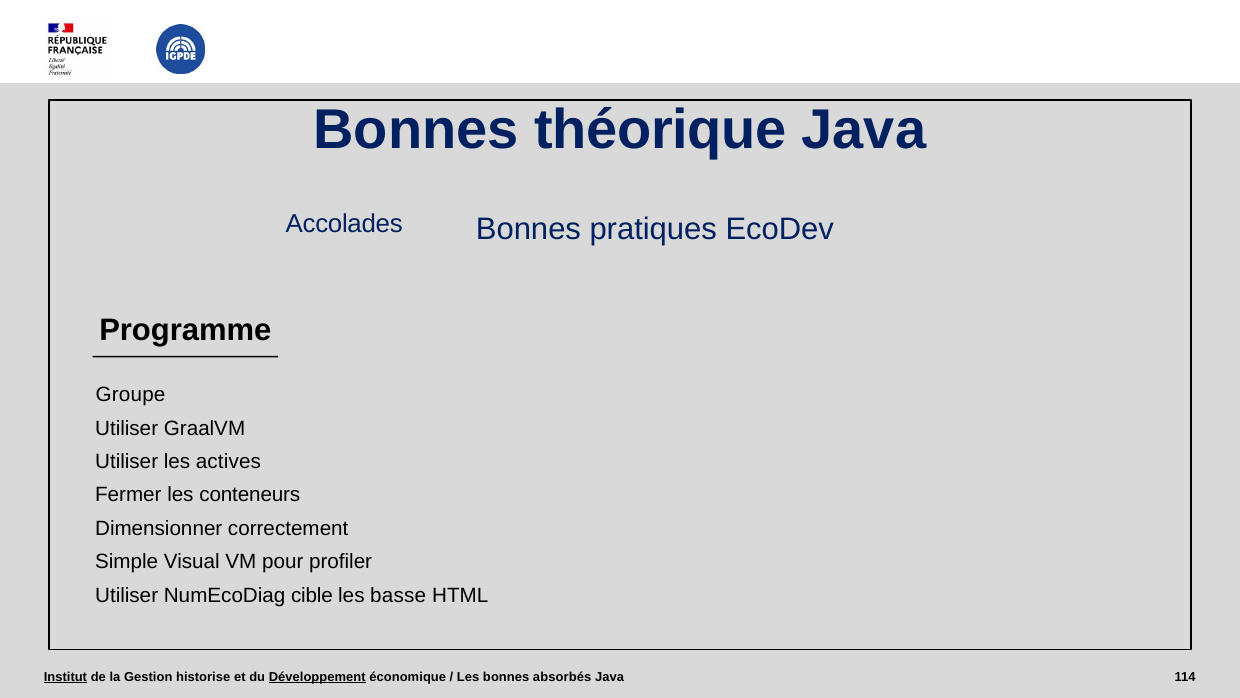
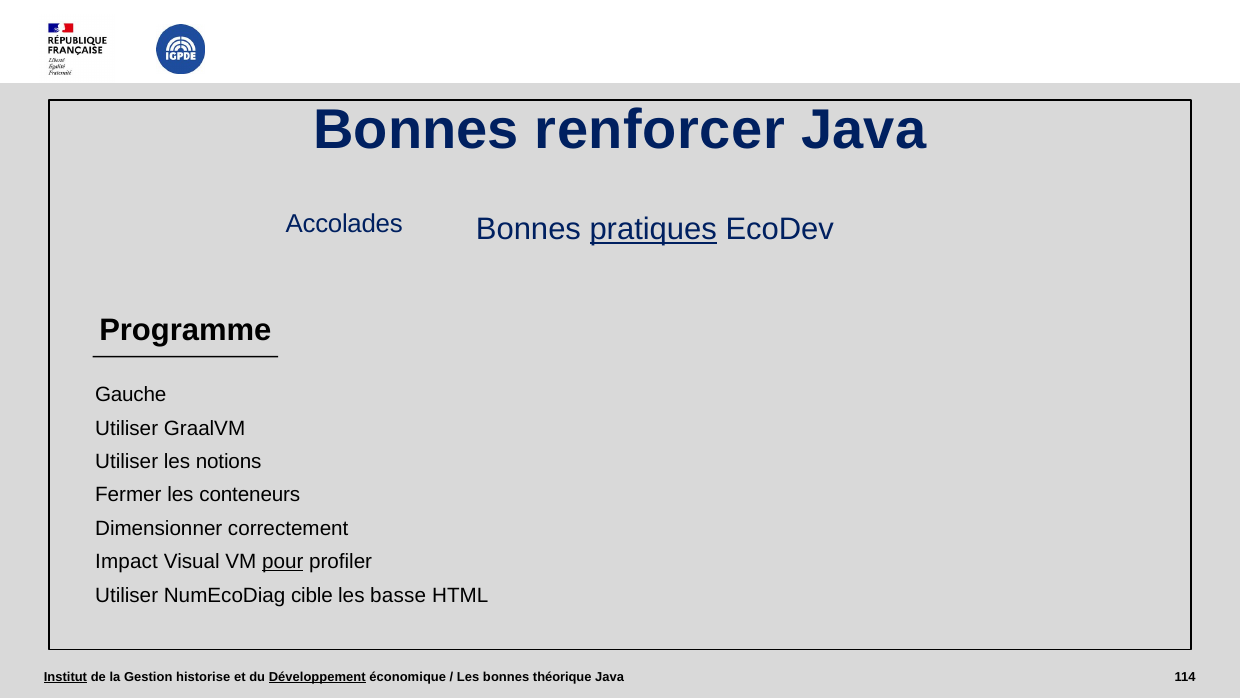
théorique: théorique -> renforcer
pratiques underline: none -> present
Groupe: Groupe -> Gauche
actives: actives -> notions
Simple: Simple -> Impact
pour underline: none -> present
absorbés: absorbés -> théorique
